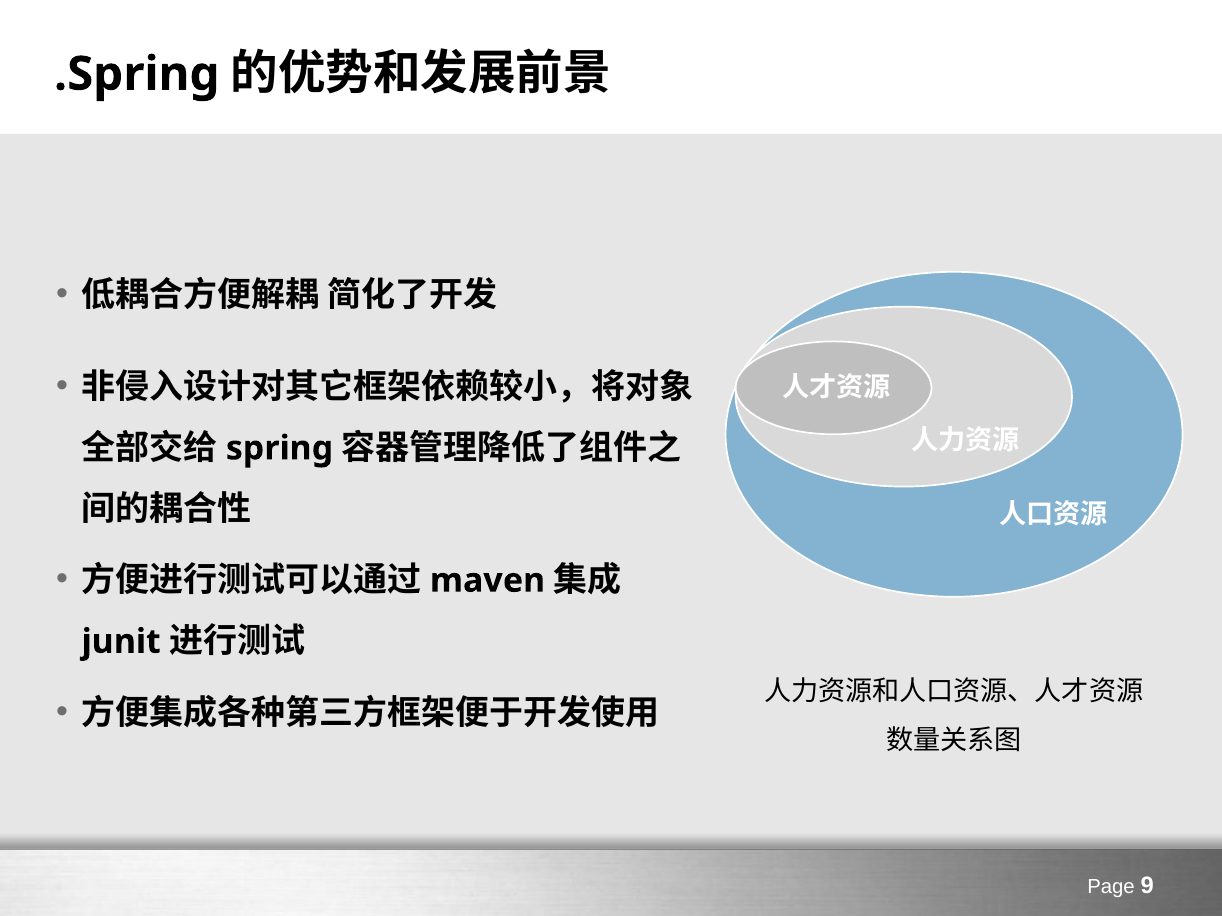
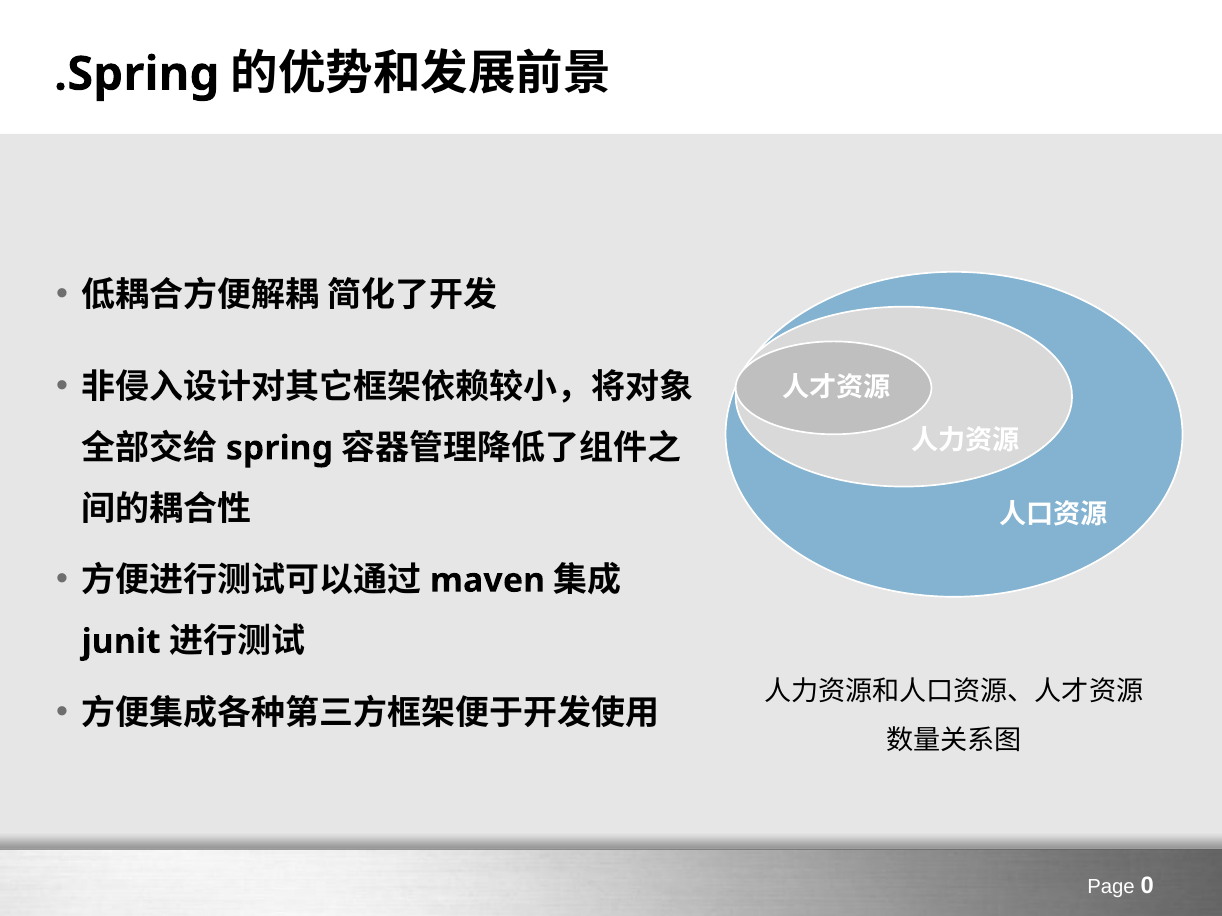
9: 9 -> 0
